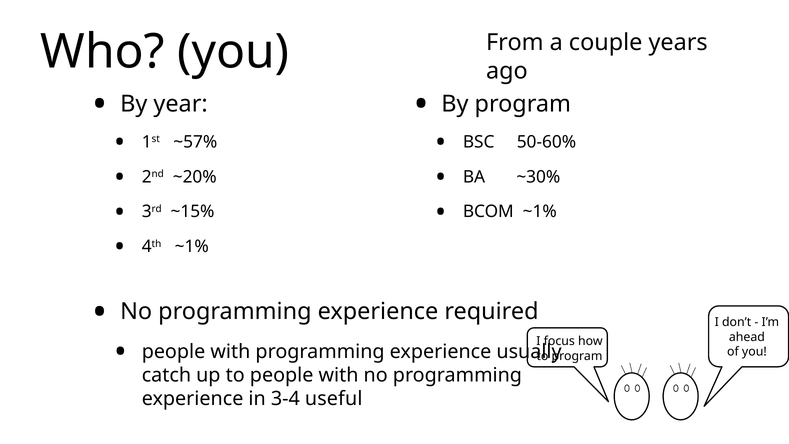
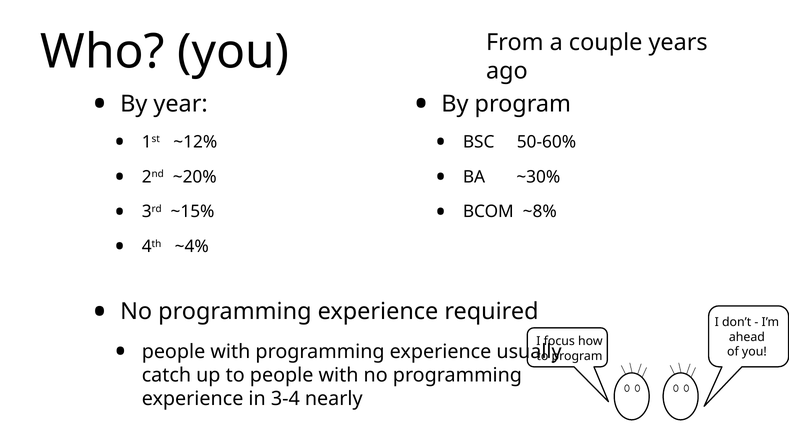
~57%: ~57% -> ~12%
BCOM ~1%: ~1% -> ~8%
4th ~1%: ~1% -> ~4%
useful: useful -> nearly
